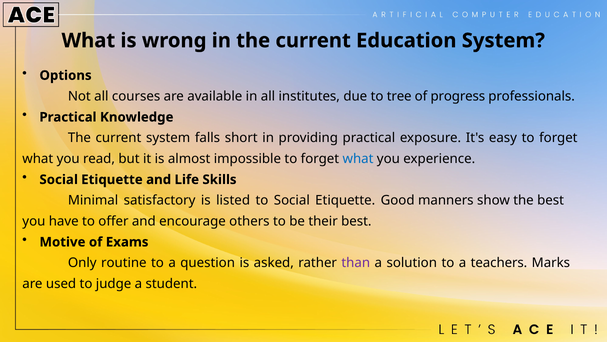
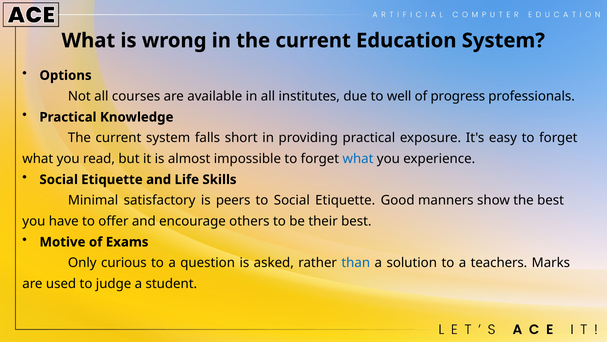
tree: tree -> well
listed: listed -> peers
routine: routine -> curious
than colour: purple -> blue
